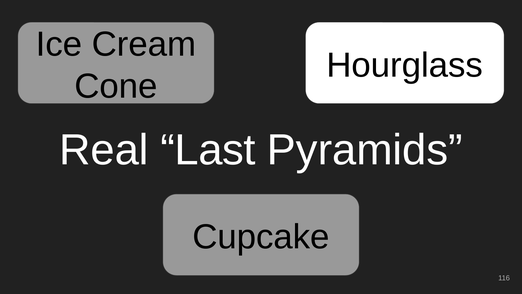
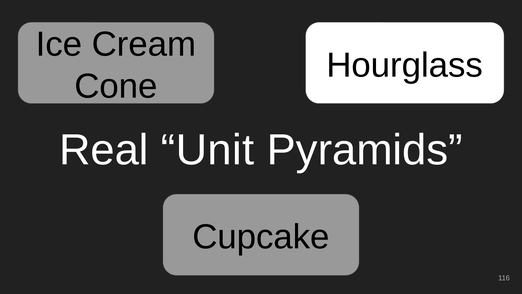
Last: Last -> Unit
